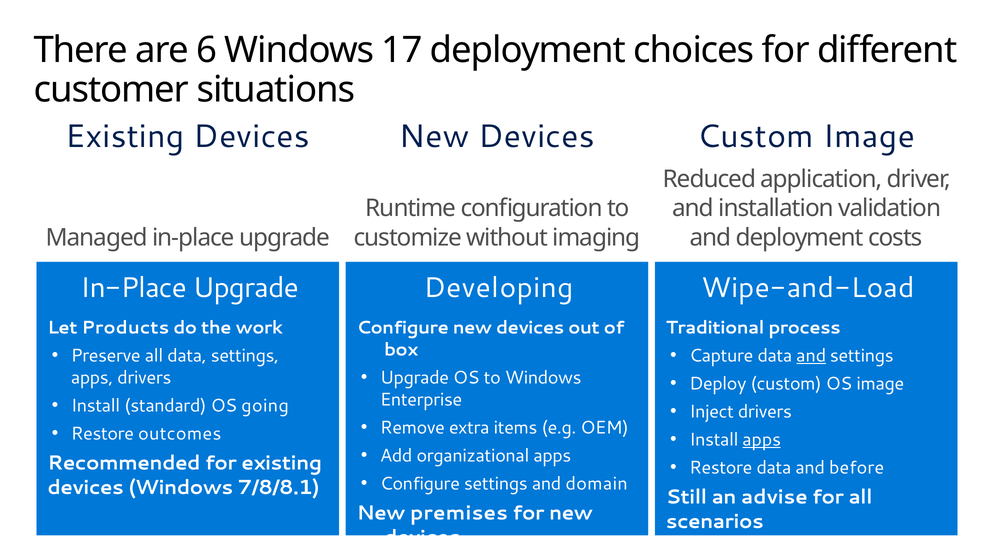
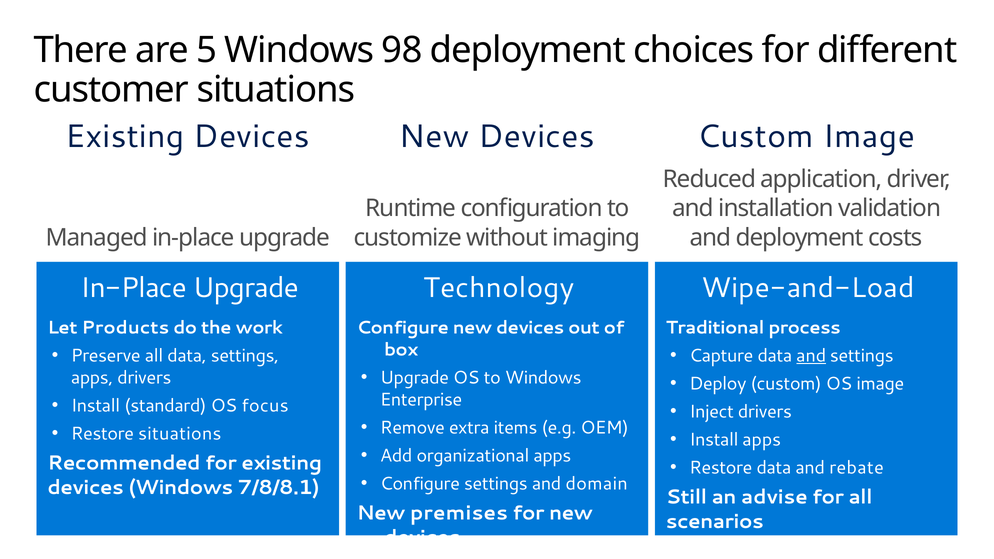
6: 6 -> 5
17: 17 -> 98
Developing: Developing -> Technology
going: going -> focus
Restore outcomes: outcomes -> situations
apps at (762, 440) underline: present -> none
before: before -> rebate
